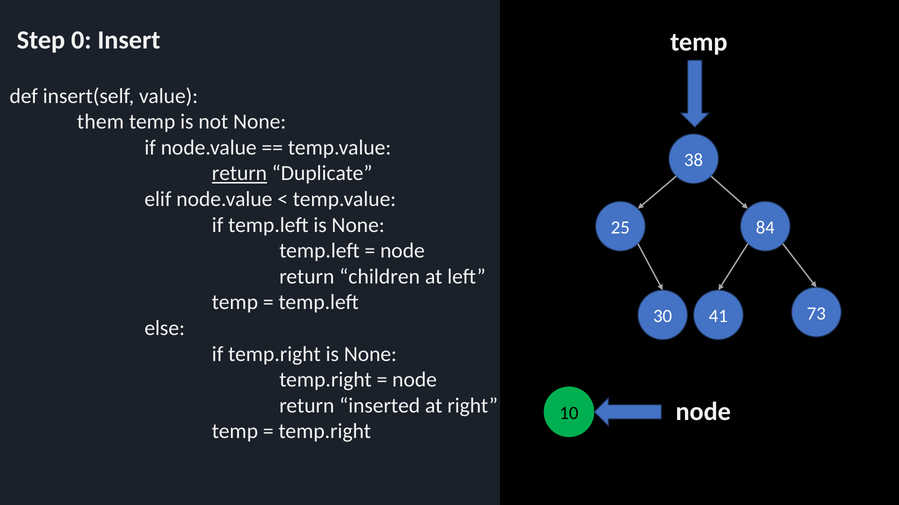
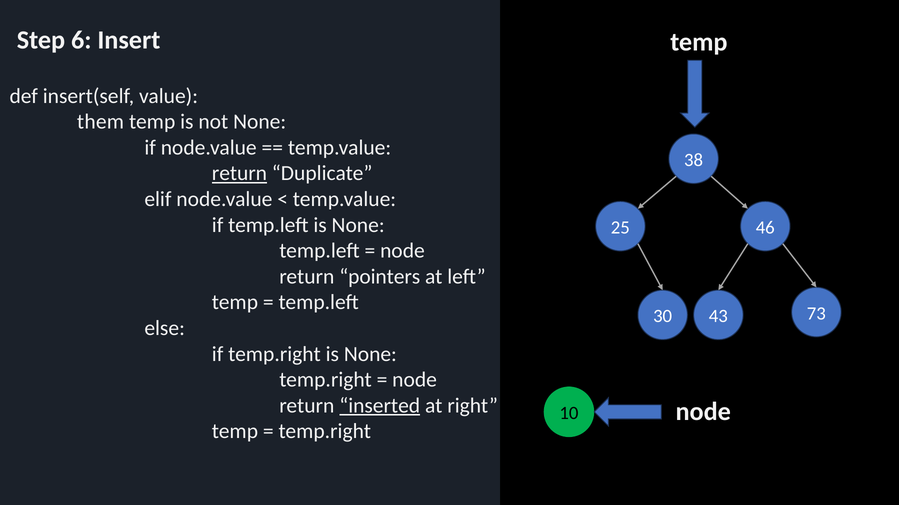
0: 0 -> 6
84: 84 -> 46
children: children -> pointers
41: 41 -> 43
inserted underline: none -> present
